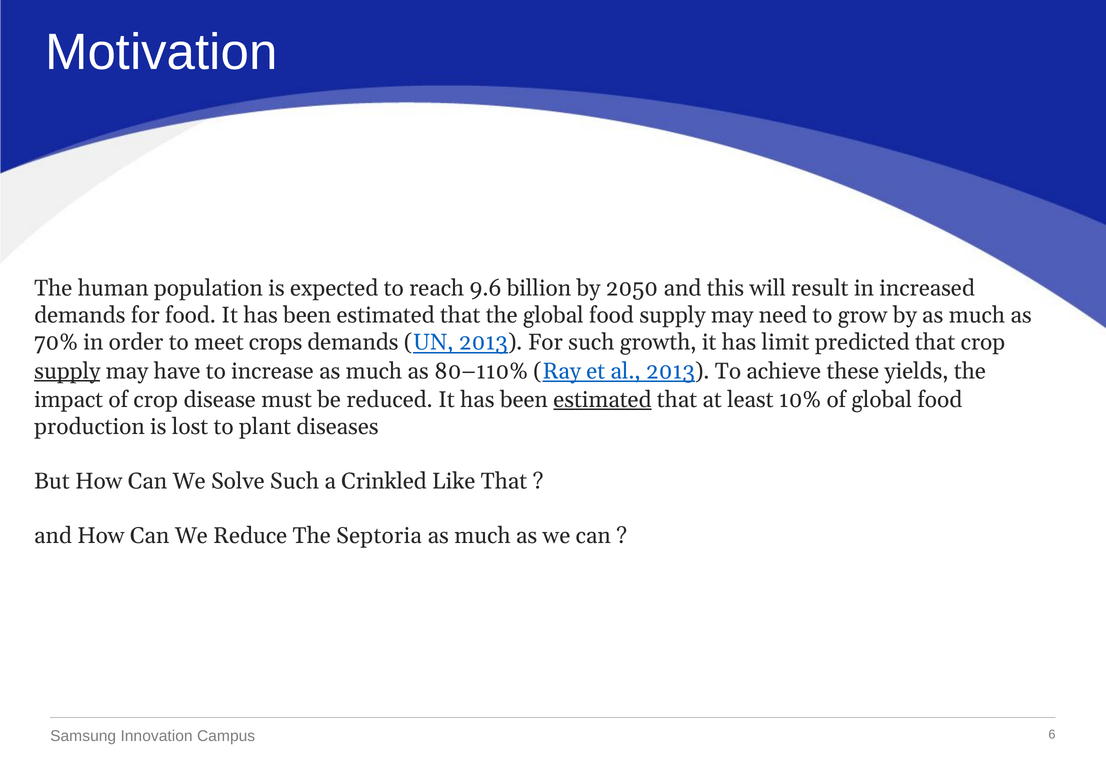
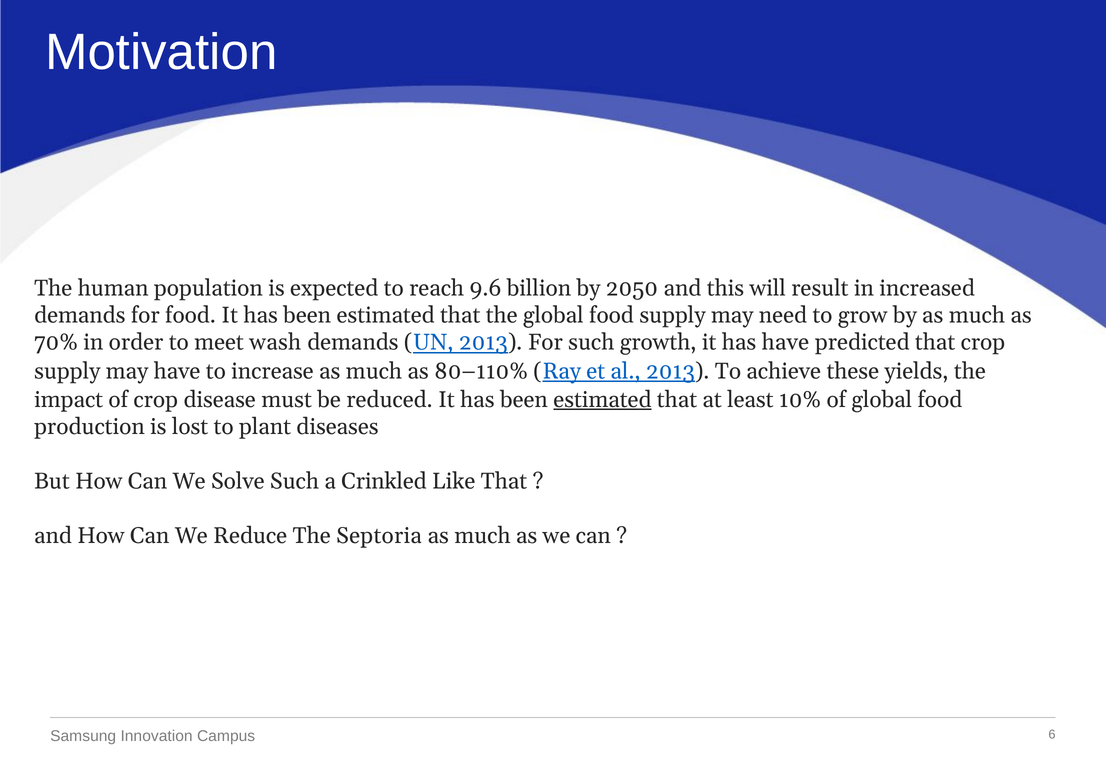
crops: crops -> wash
has limit: limit -> have
supply at (67, 371) underline: present -> none
